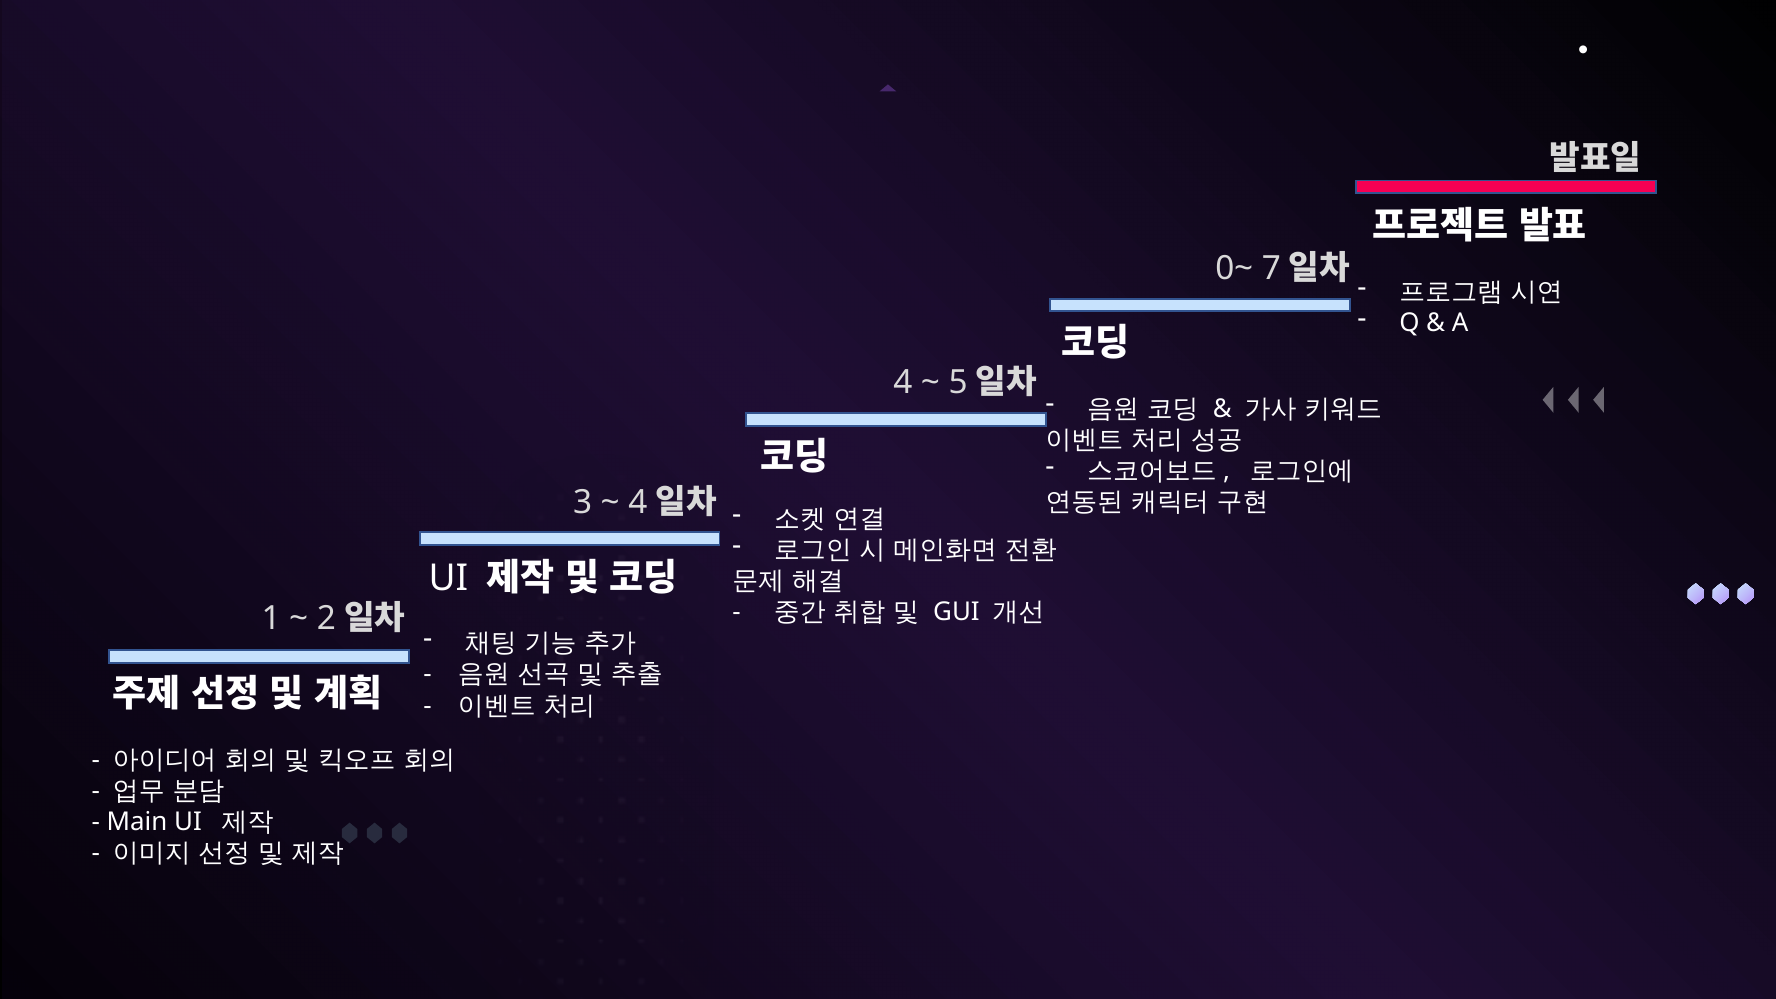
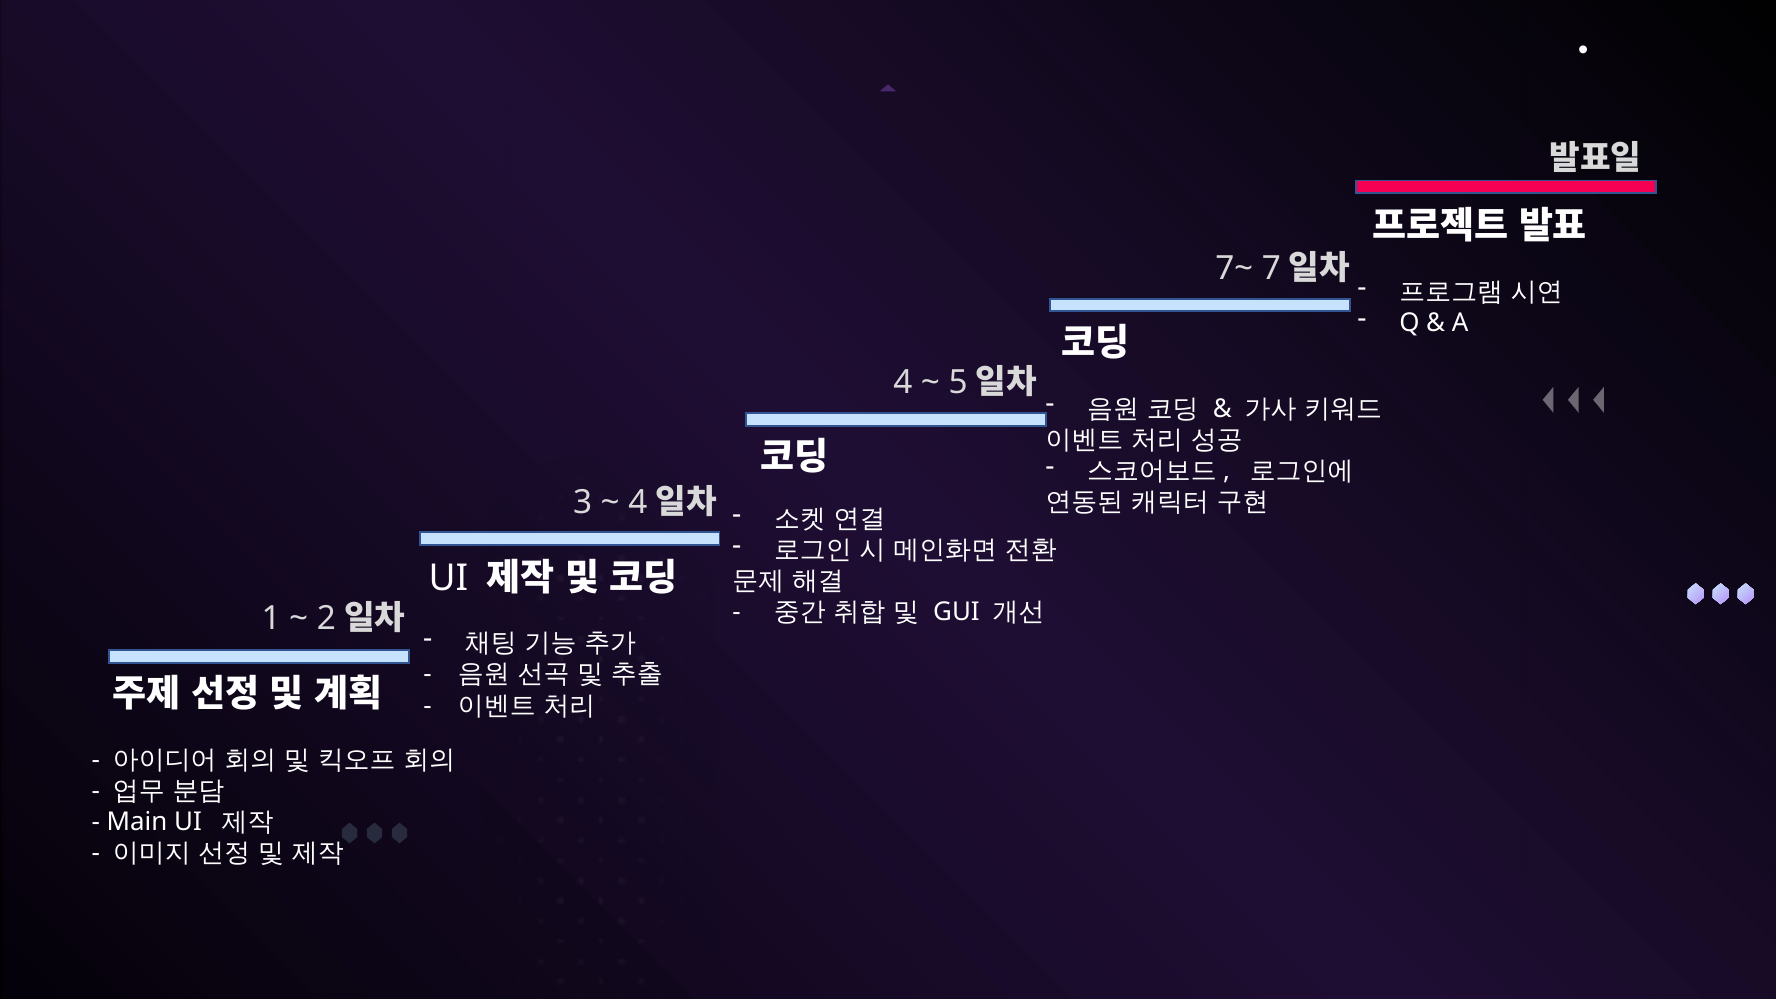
0~: 0~ -> 7~
